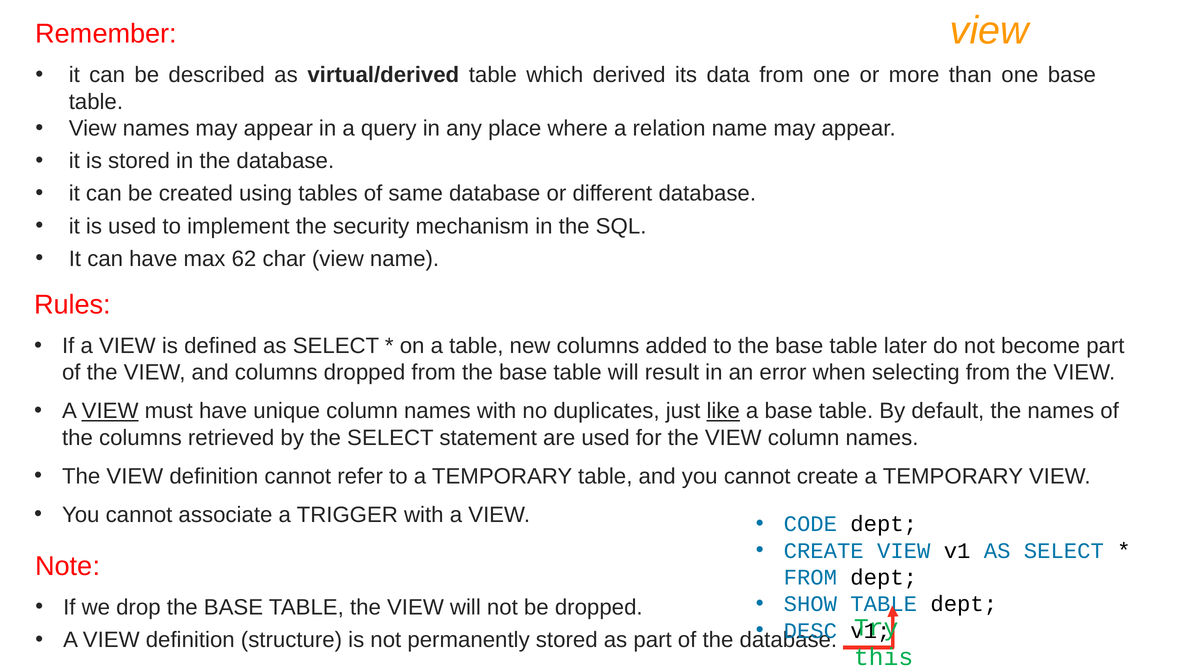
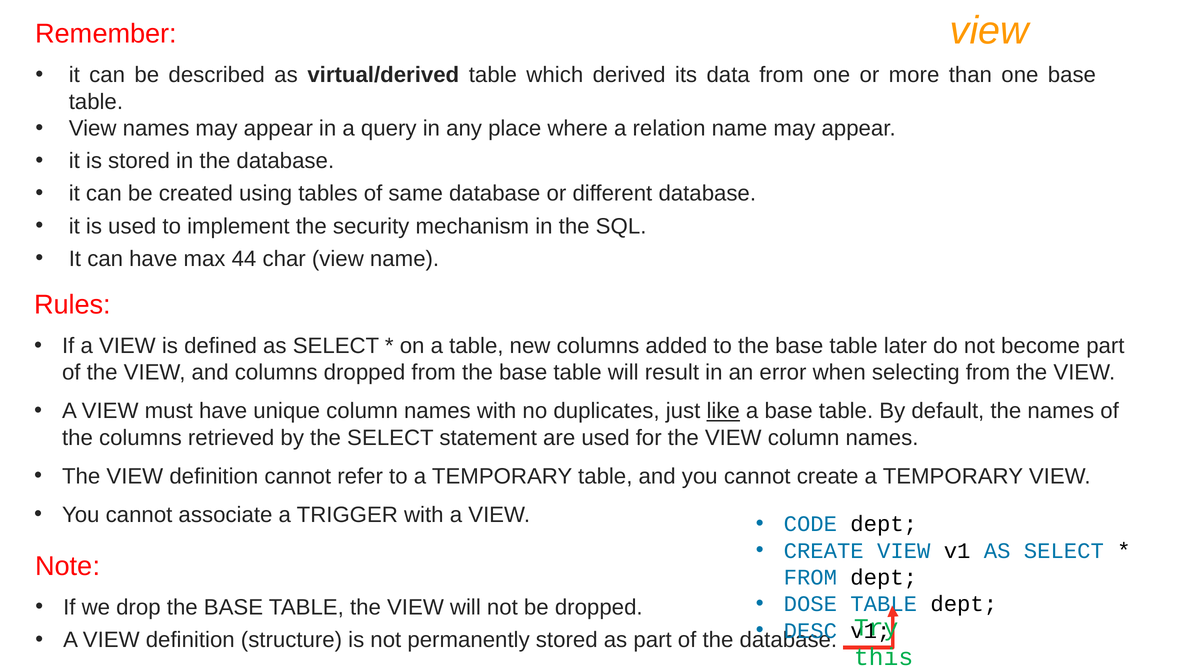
62: 62 -> 44
VIEW at (110, 411) underline: present -> none
SHOW: SHOW -> DOSE
